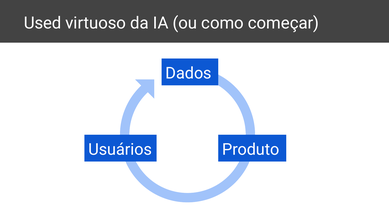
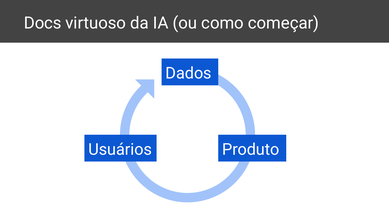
Used: Used -> Docs
